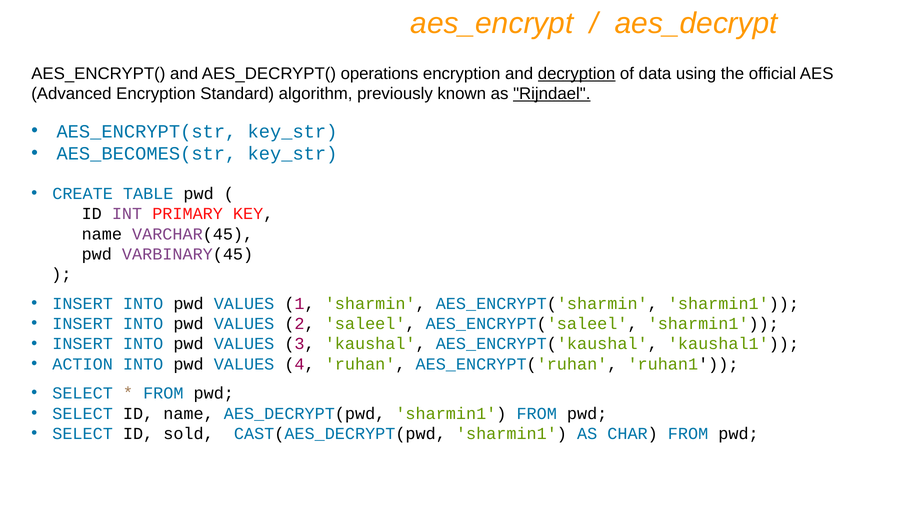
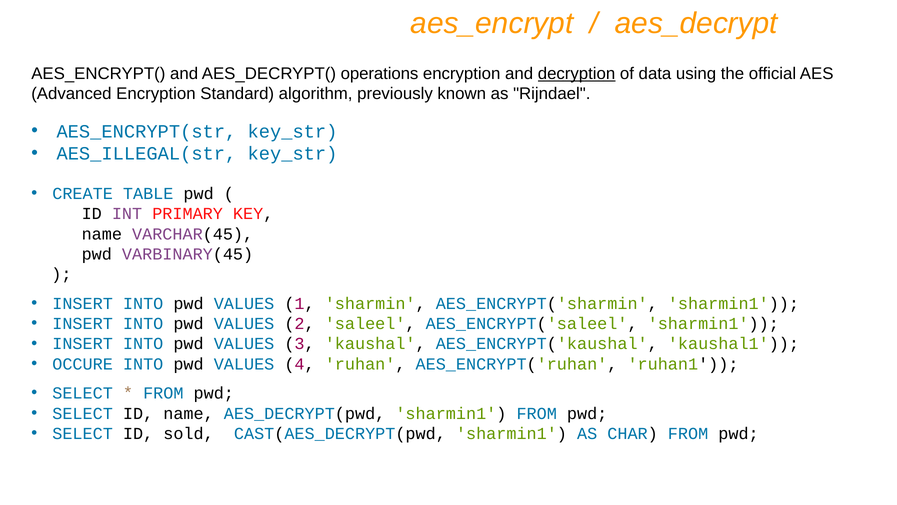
Rijndael underline: present -> none
AES_BECOMES(str: AES_BECOMES(str -> AES_ILLEGAL(str
ACTION: ACTION -> OCCURE
